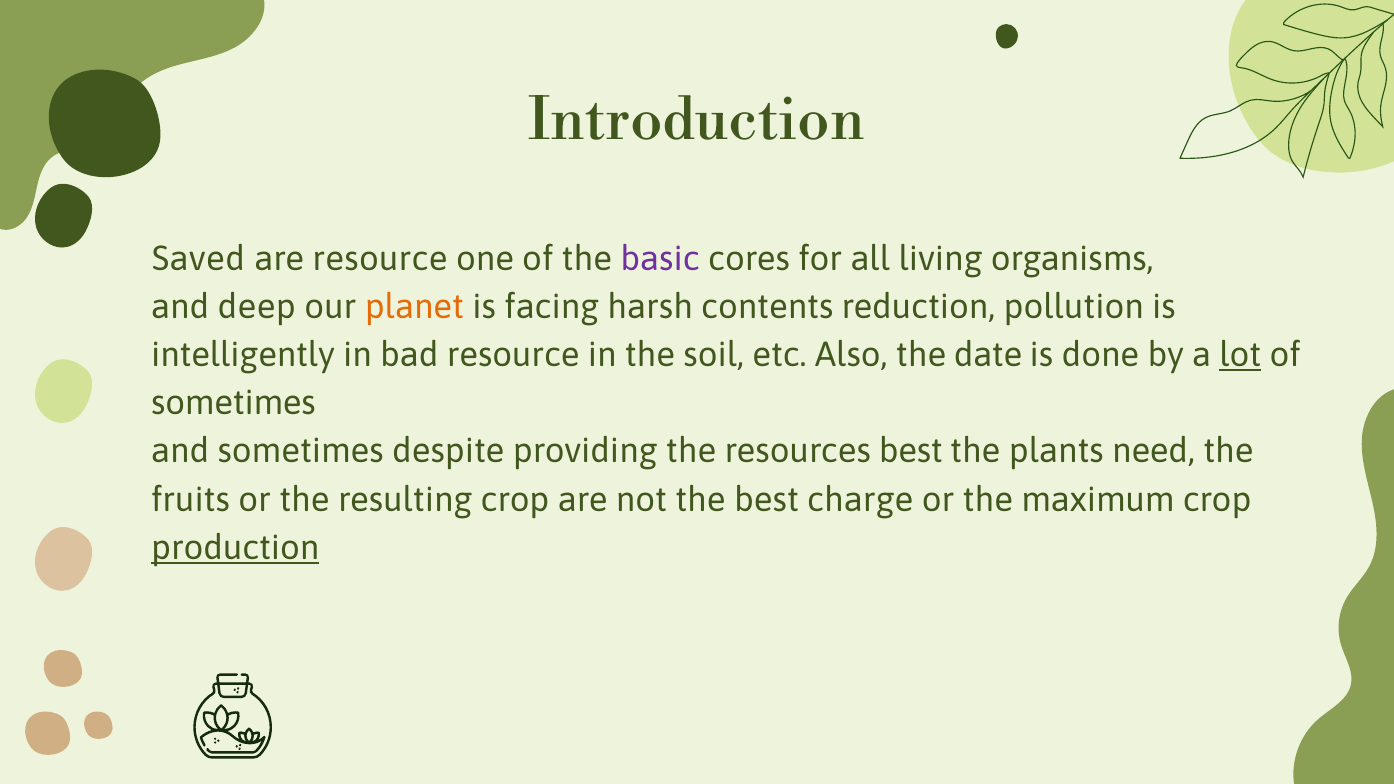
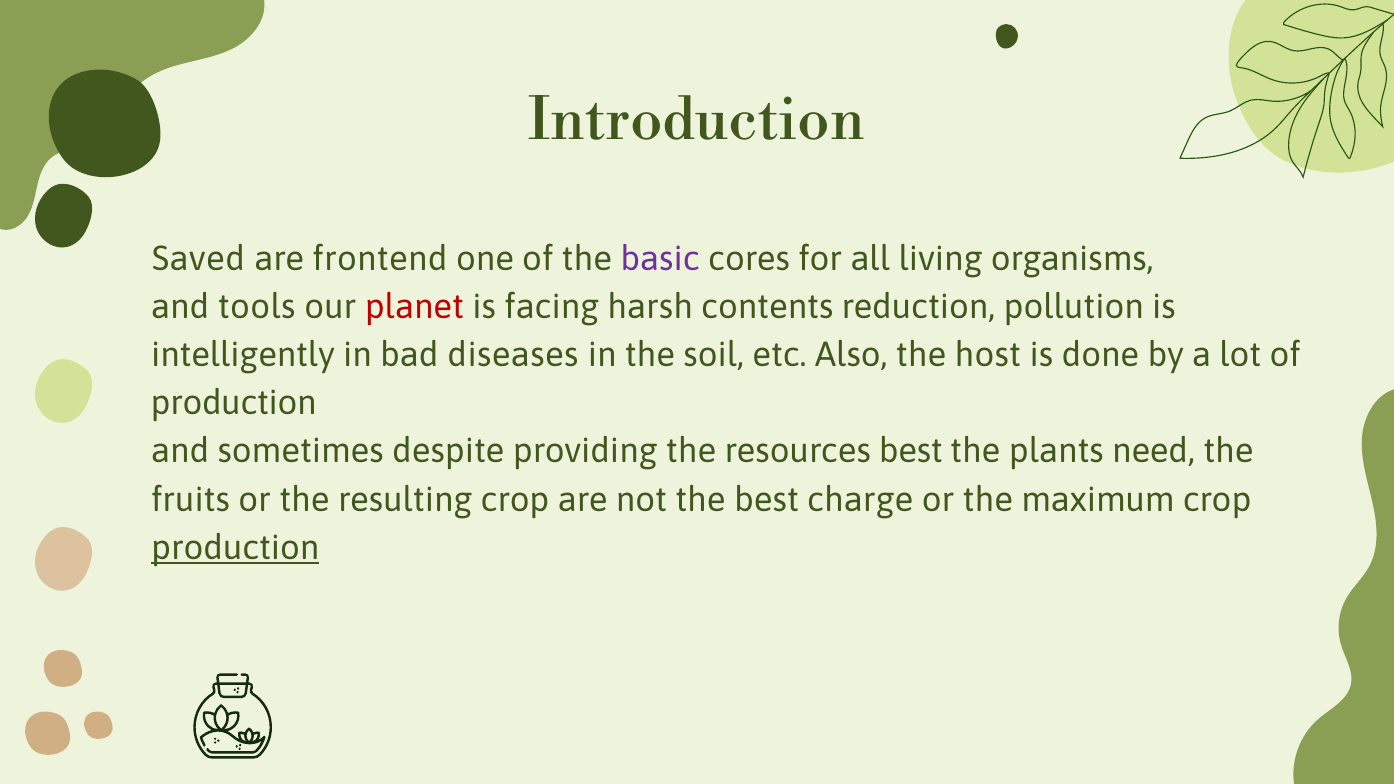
are resource: resource -> frontend
deep: deep -> tools
planet colour: orange -> red
bad resource: resource -> diseases
date: date -> host
lot underline: present -> none
sometimes at (233, 403): sometimes -> production
